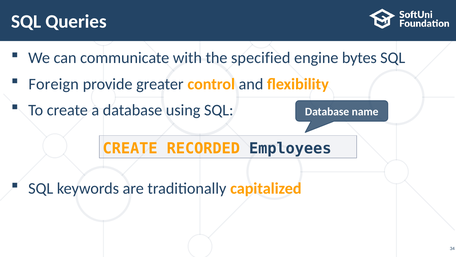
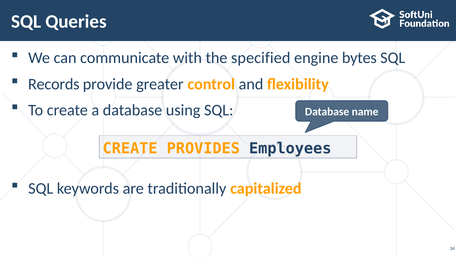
Foreign: Foreign -> Records
RECORDED: RECORDED -> PROVIDES
